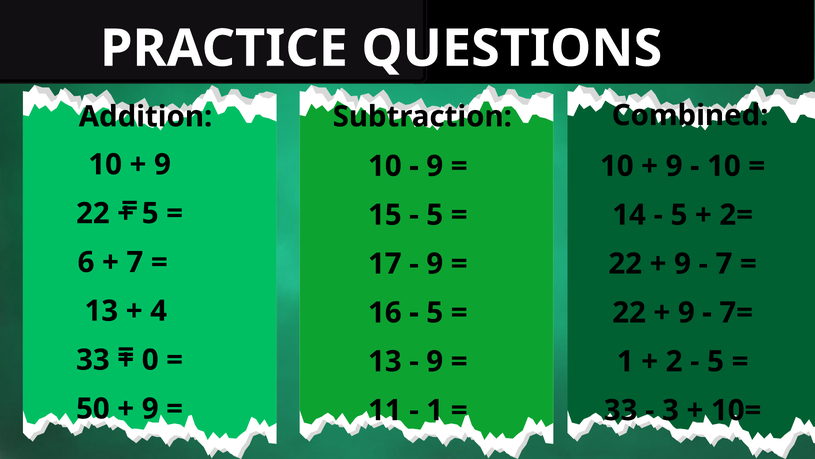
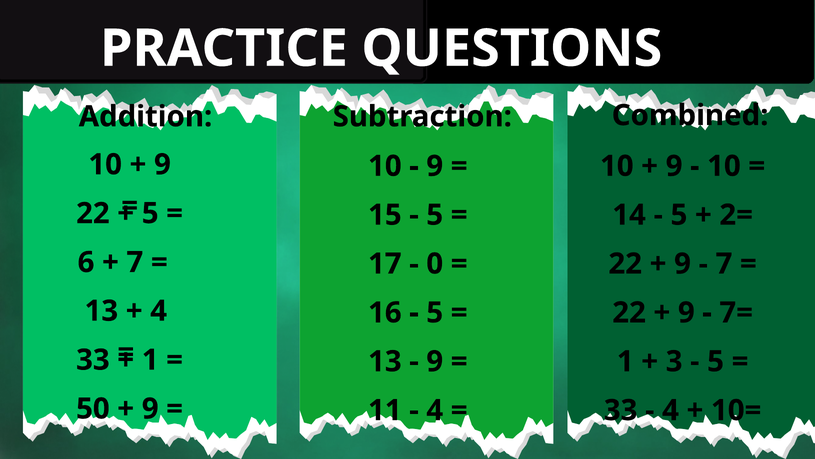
9 at (435, 264): 9 -> 0
0 at (150, 360): 0 -> 1
2: 2 -> 3
1 at (435, 410): 1 -> 4
3 at (671, 410): 3 -> 4
